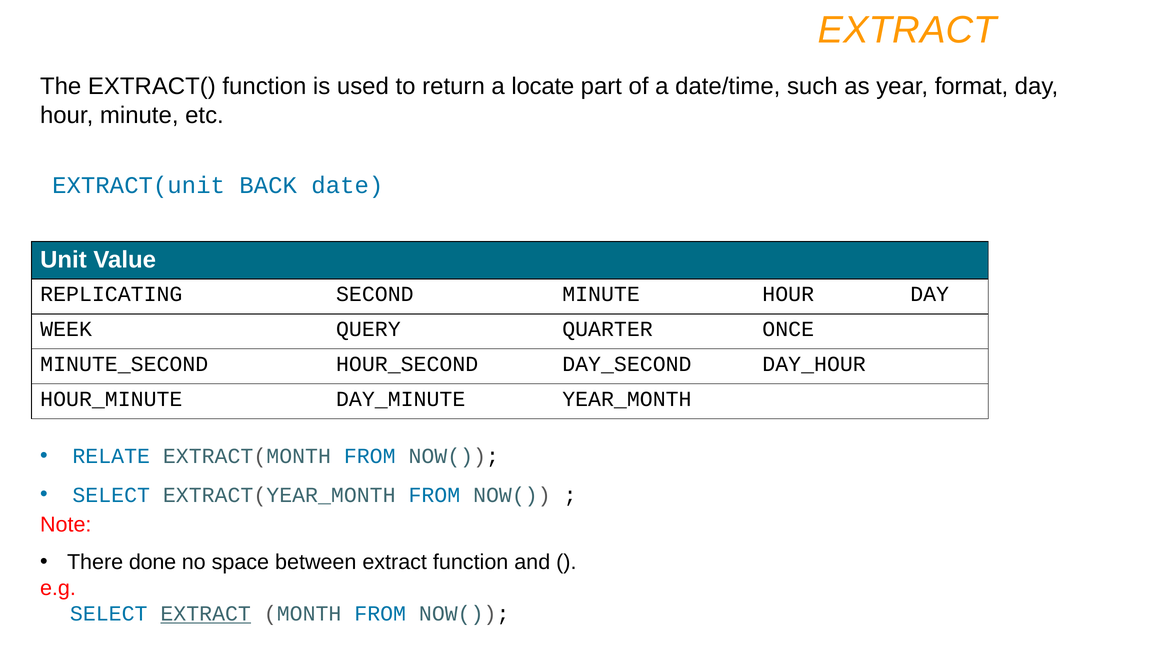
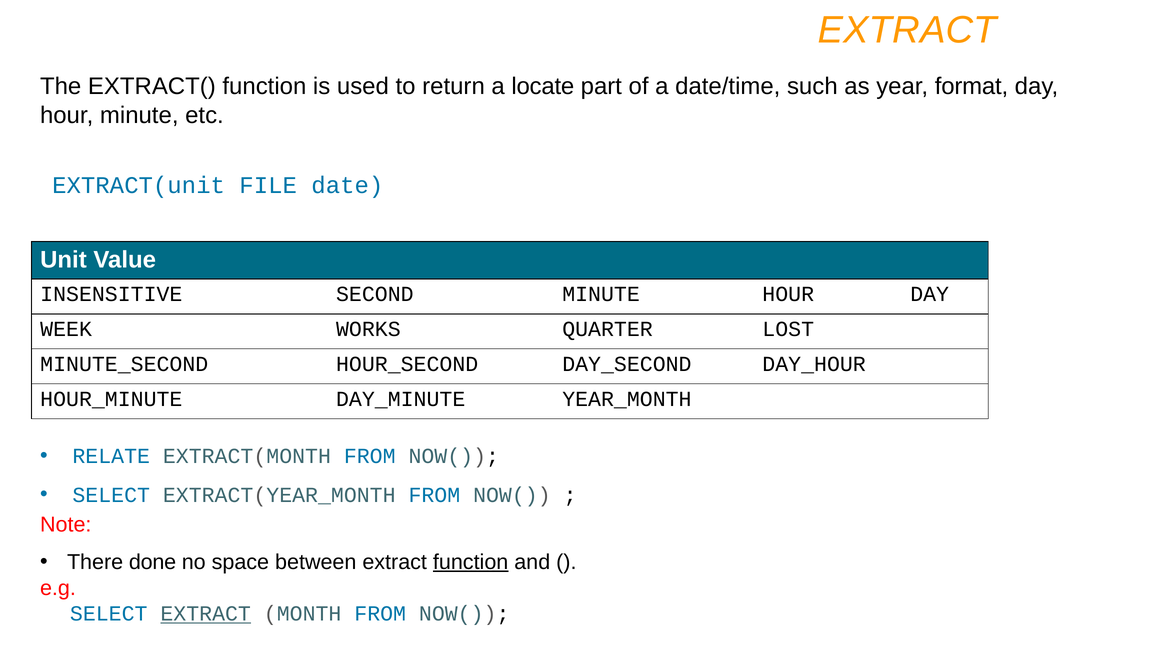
BACK: BACK -> FILE
REPLICATING: REPLICATING -> INSENSITIVE
QUERY: QUERY -> WORKS
ONCE: ONCE -> LOST
function at (471, 562) underline: none -> present
